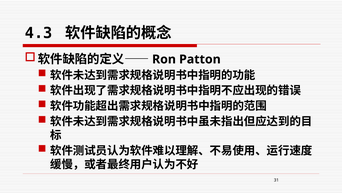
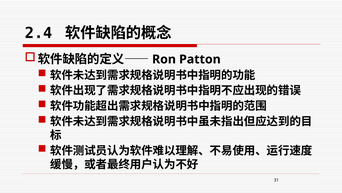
4.3: 4.3 -> 2.4
